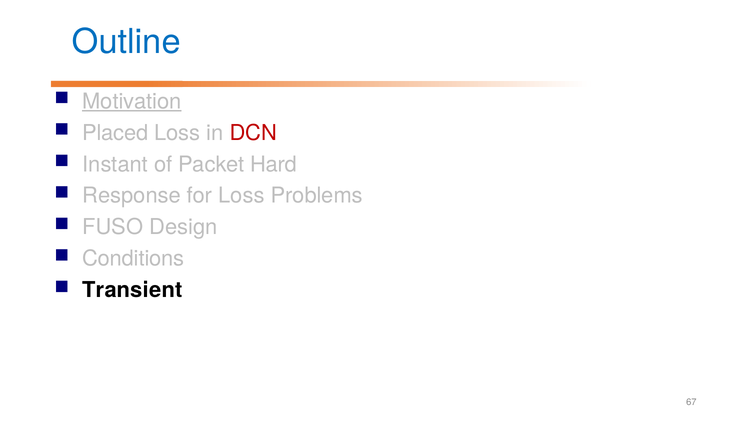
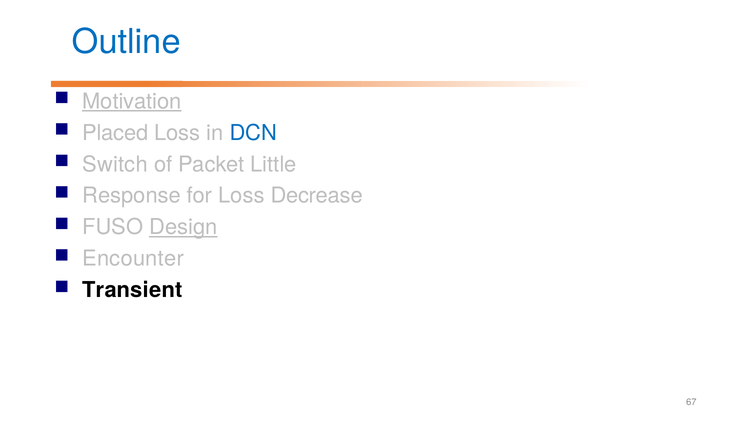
DCN colour: red -> blue
Instant: Instant -> Switch
Hard: Hard -> Little
Problems: Problems -> Decrease
Design underline: none -> present
Conditions: Conditions -> Encounter
